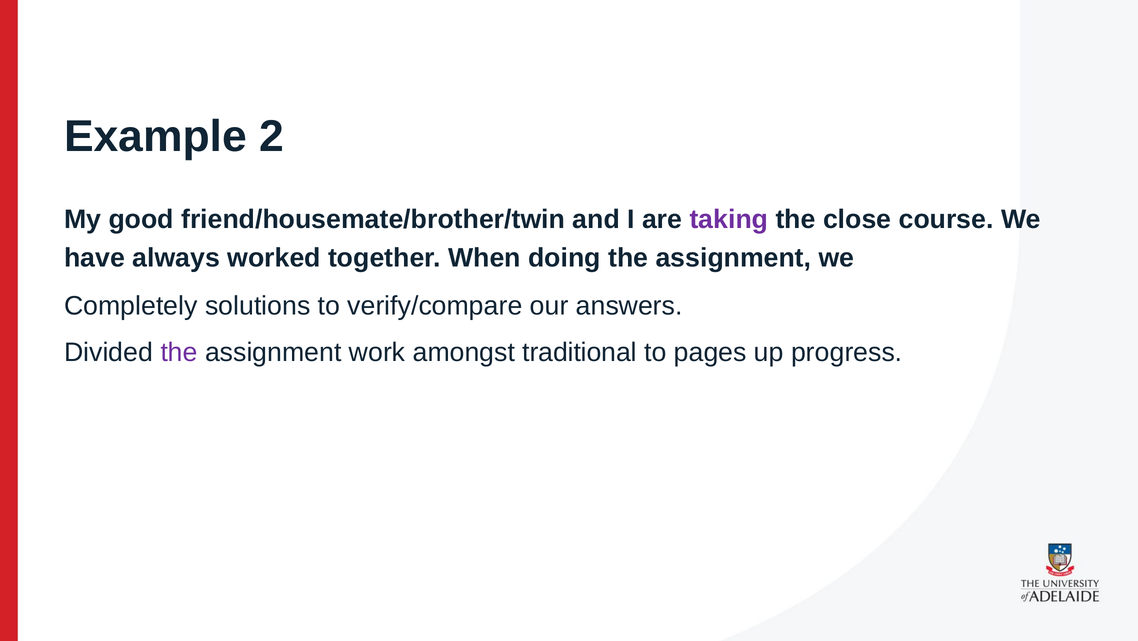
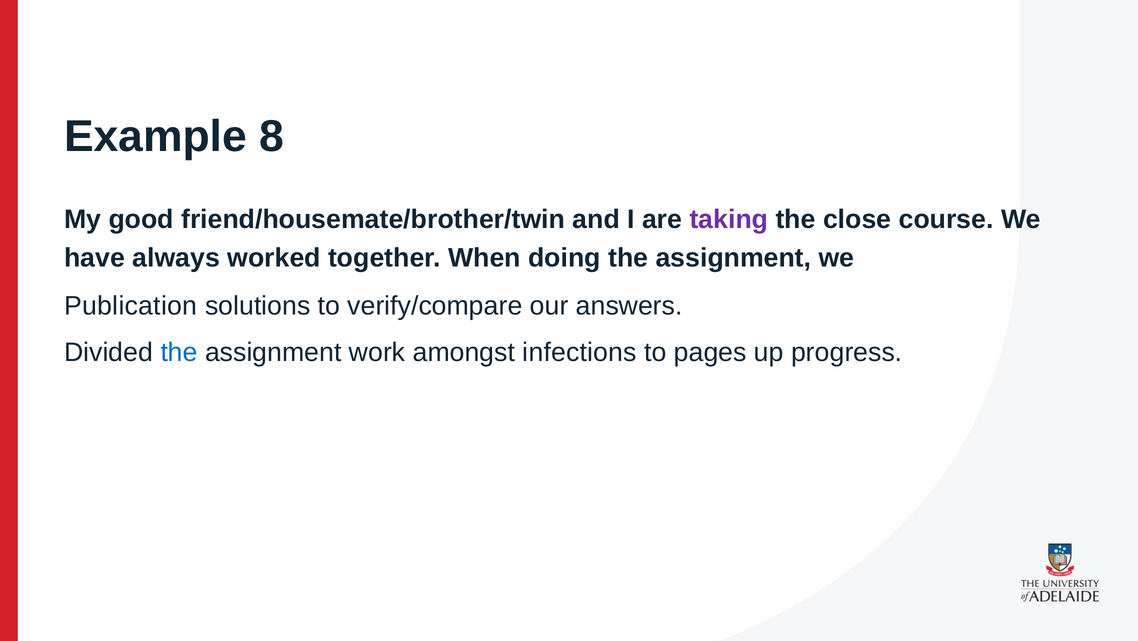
2: 2 -> 8
Completely: Completely -> Publication
the at (179, 352) colour: purple -> blue
traditional: traditional -> infections
